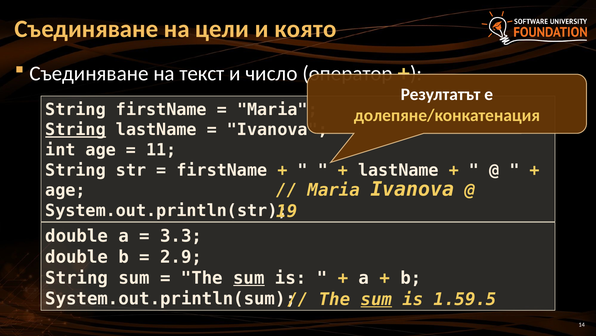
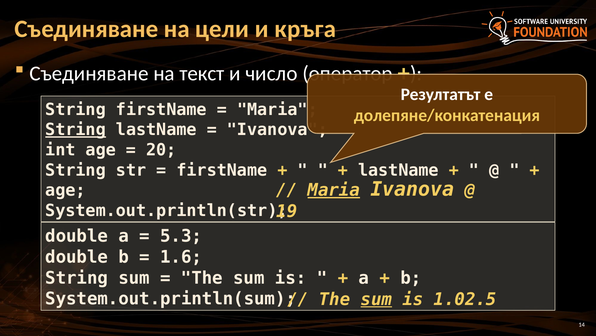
която: която -> кръга
11: 11 -> 20
Maria at (334, 190) underline: none -> present
3.3: 3.3 -> 5.3
2.9: 2.9 -> 1.6
sum at (249, 277) underline: present -> none
1.59.5: 1.59.5 -> 1.02.5
